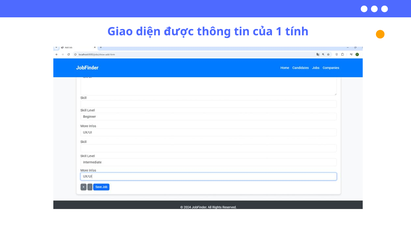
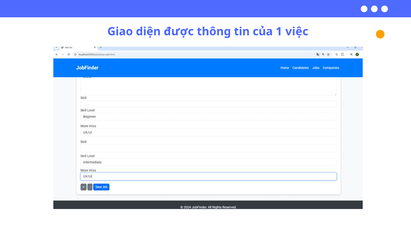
tính: tính -> việc
